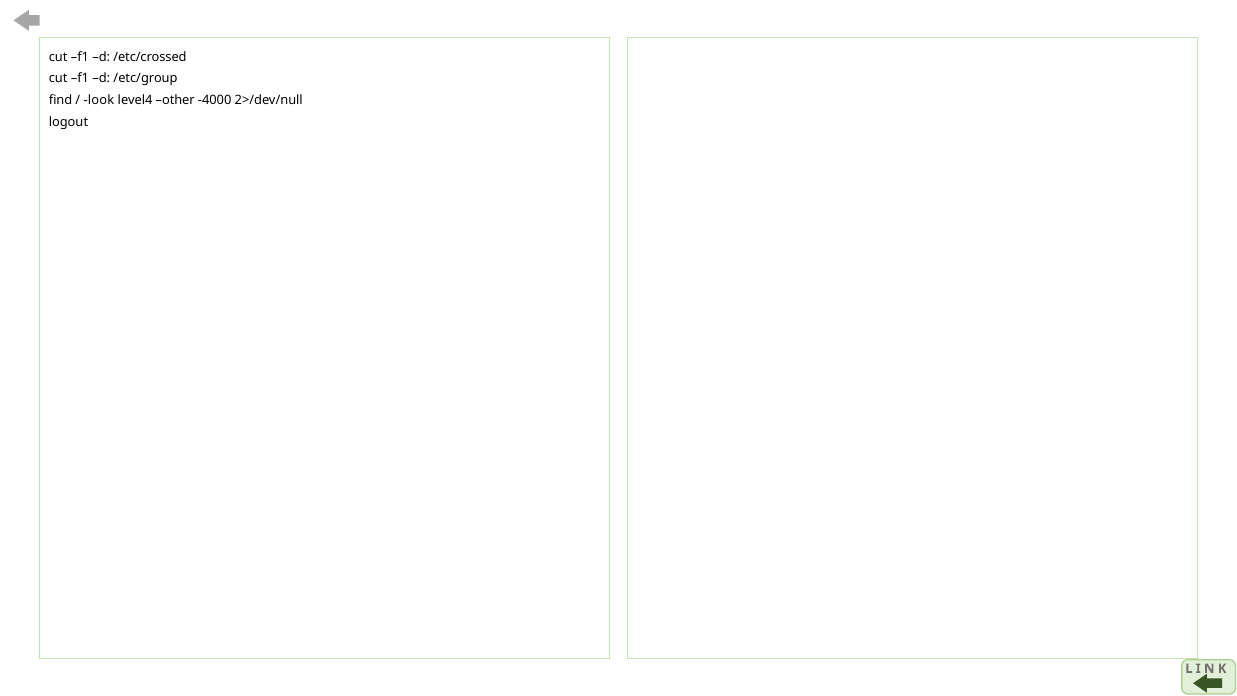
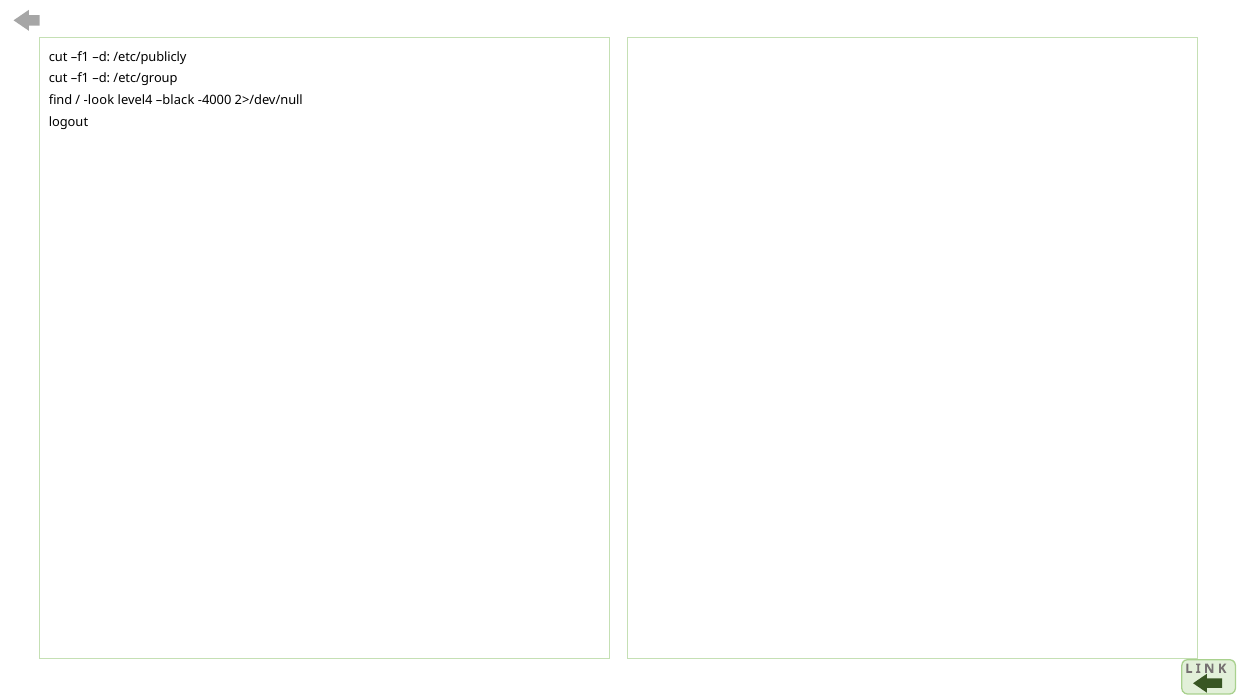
/etc/crossed: /etc/crossed -> /etc/publicly
other: other -> black
